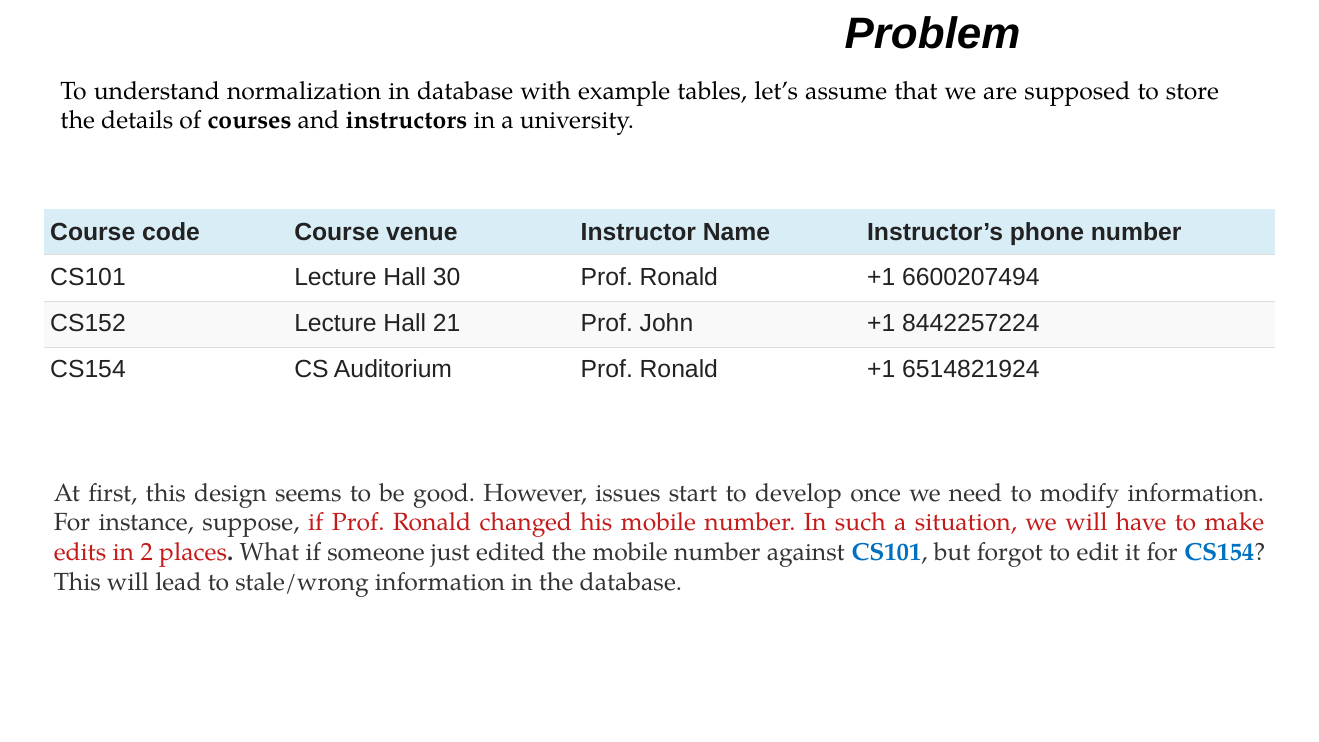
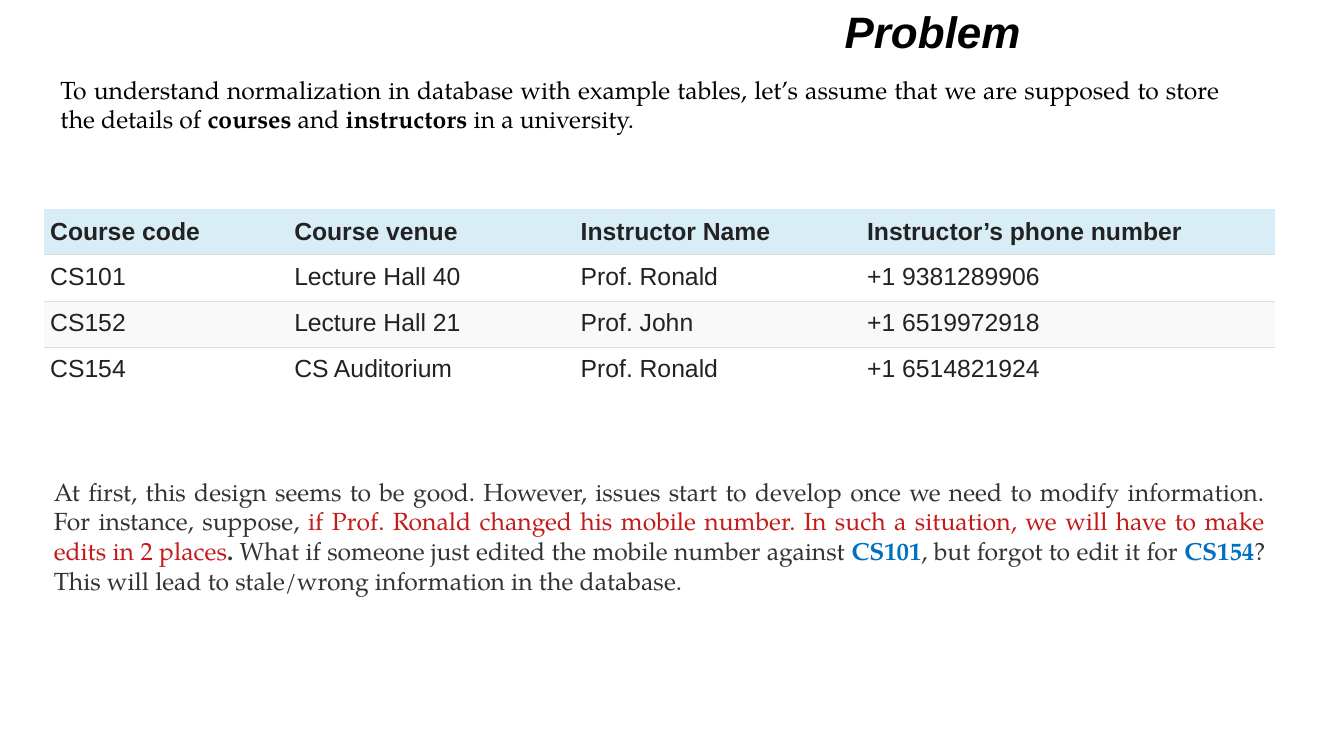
30: 30 -> 40
6600207494: 6600207494 -> 9381289906
8442257224: 8442257224 -> 6519972918
